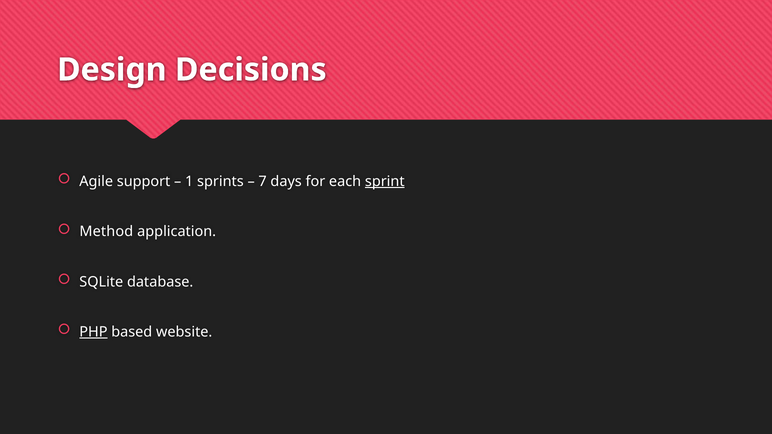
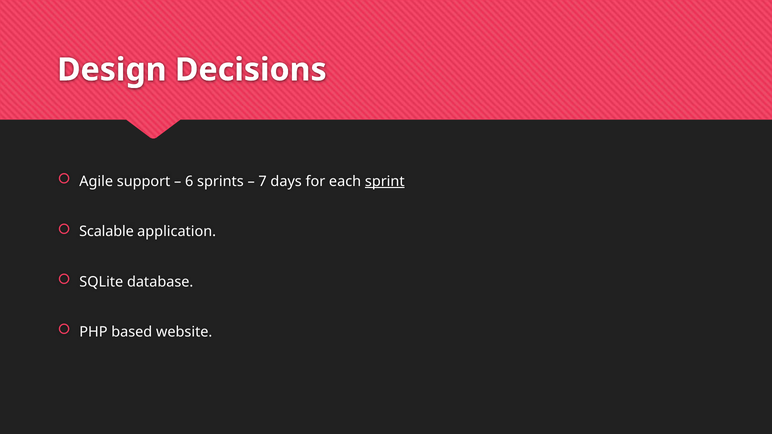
1: 1 -> 6
Method: Method -> Scalable
PHP underline: present -> none
